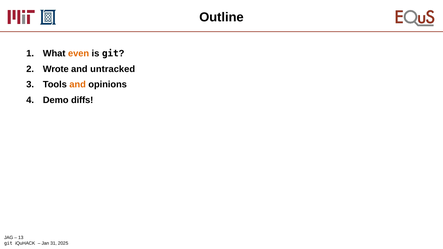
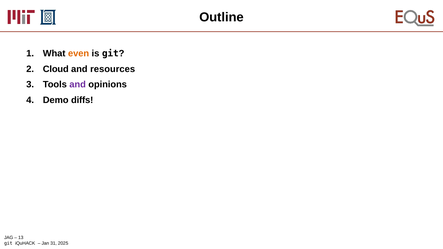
Wrote: Wrote -> Cloud
untracked: untracked -> resources
and at (78, 85) colour: orange -> purple
